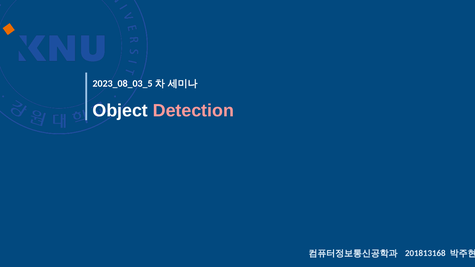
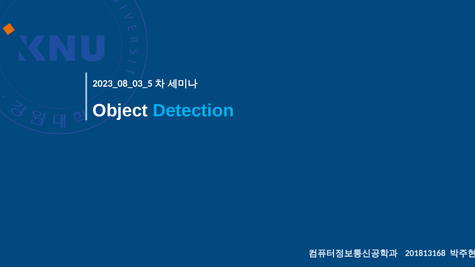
Detection colour: pink -> light blue
